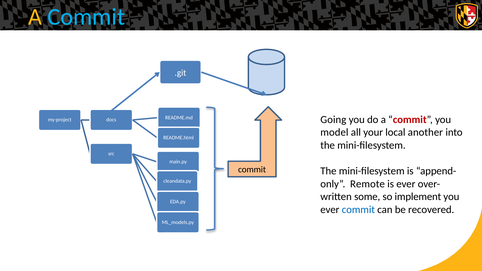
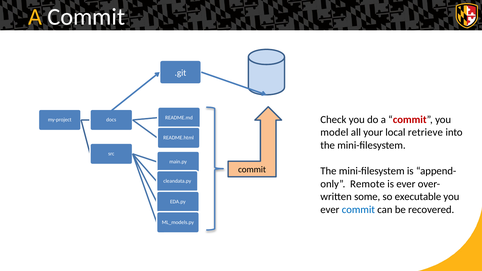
Commit at (86, 17) colour: light blue -> white
Going: Going -> Check
another: another -> retrieve
implement: implement -> executable
